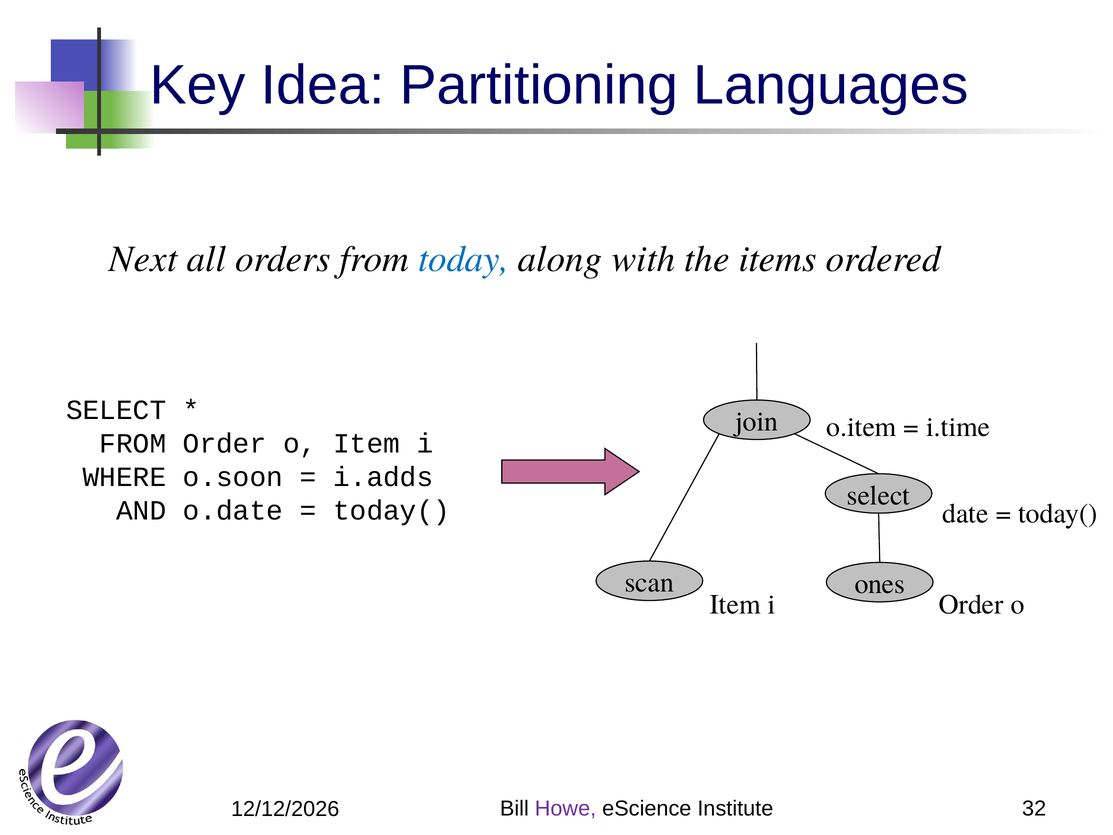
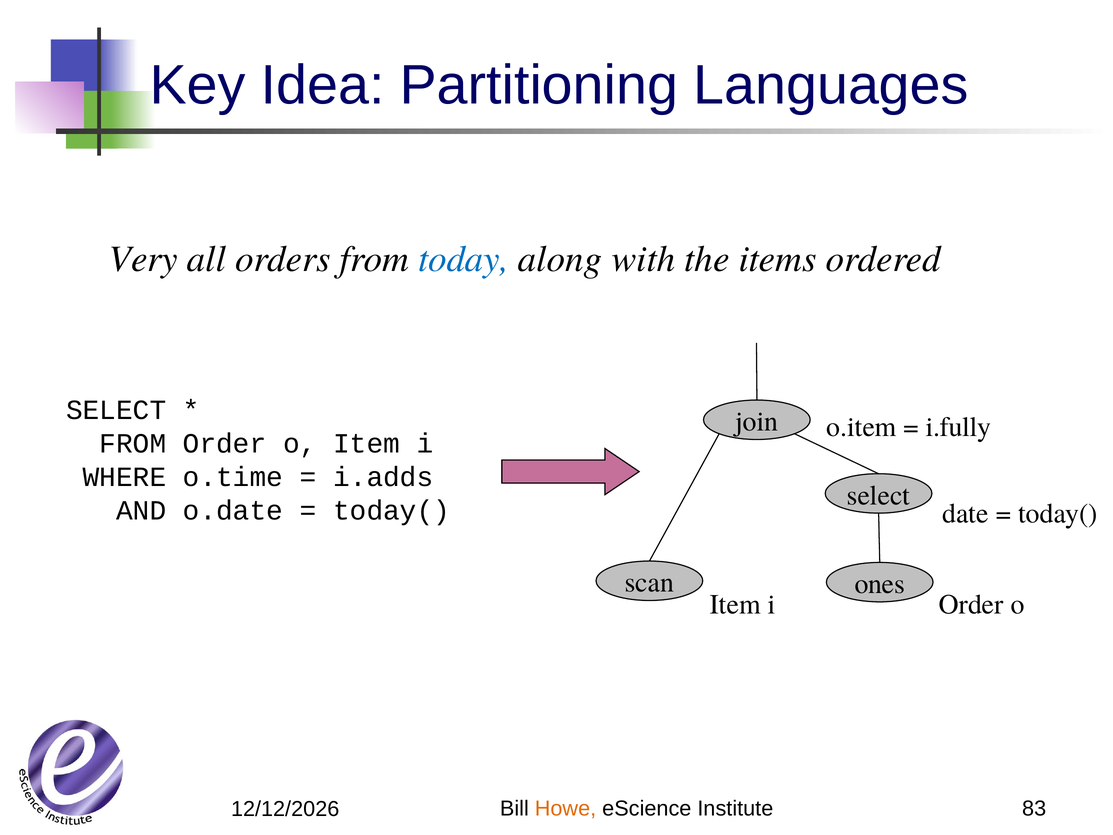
Next: Next -> Very
i.time: i.time -> i.fully
o.soon: o.soon -> o.time
Howe colour: purple -> orange
32: 32 -> 83
